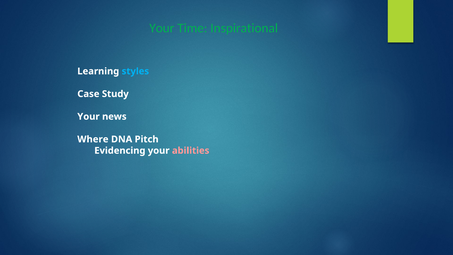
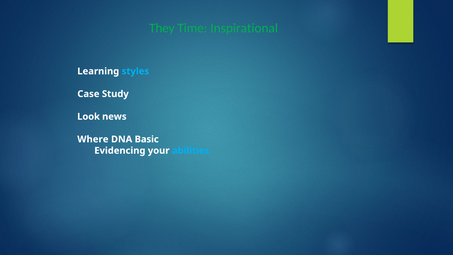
Your at (162, 28): Your -> They
Your at (88, 117): Your -> Look
Pitch: Pitch -> Basic
abilities colour: pink -> light blue
